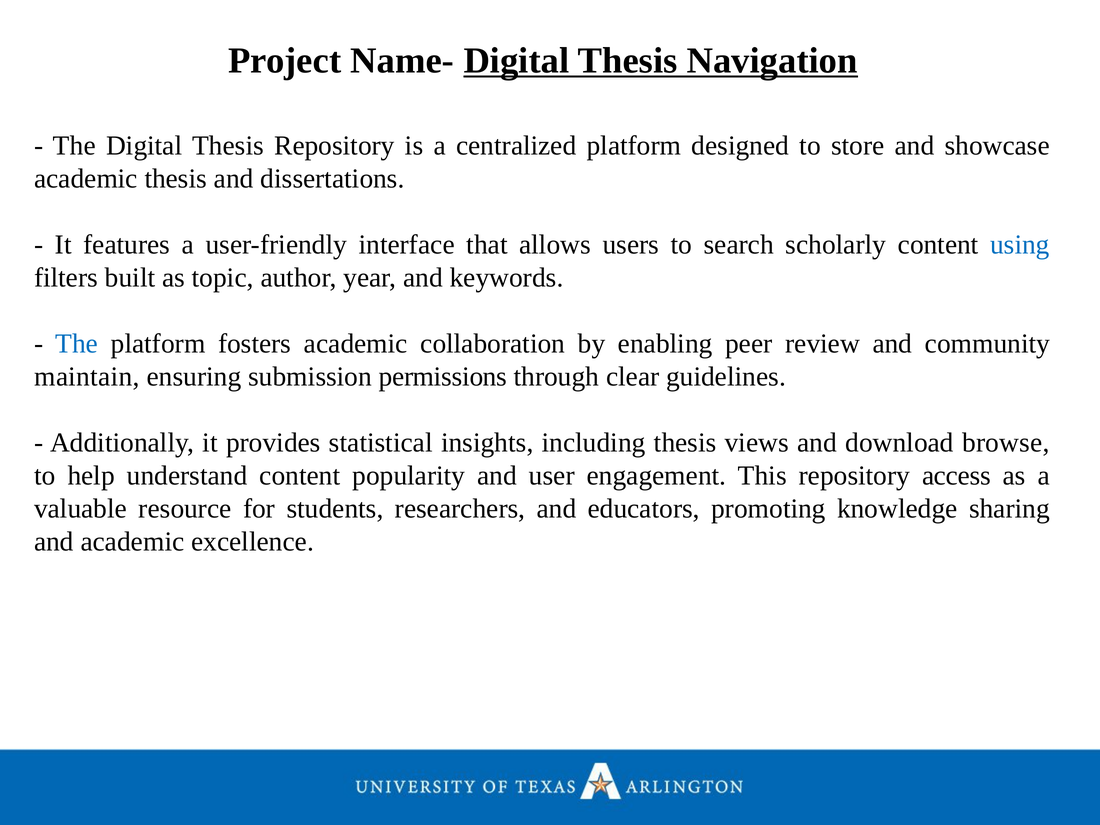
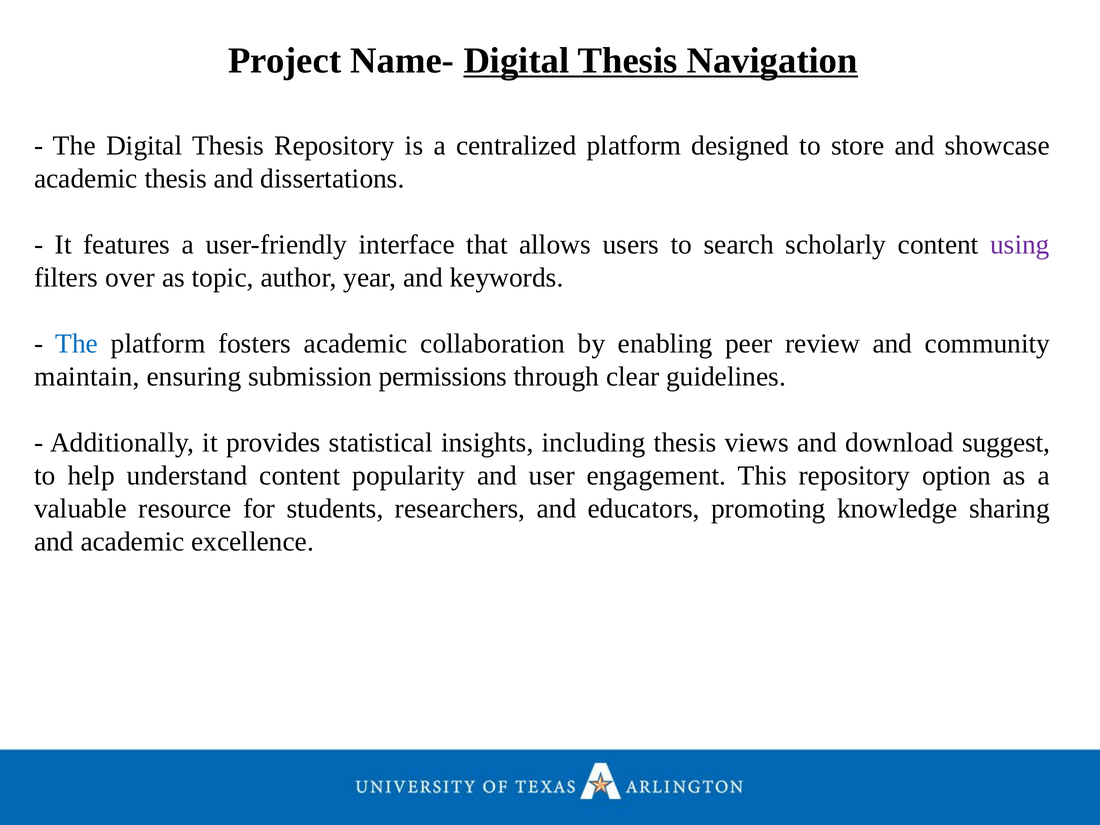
using colour: blue -> purple
built: built -> over
browse: browse -> suggest
access: access -> option
